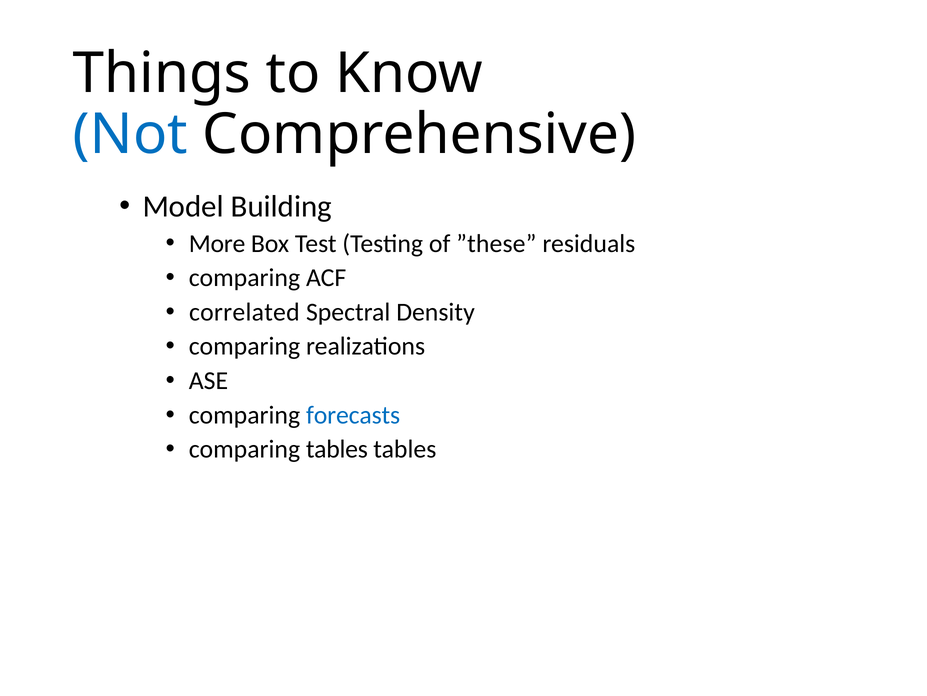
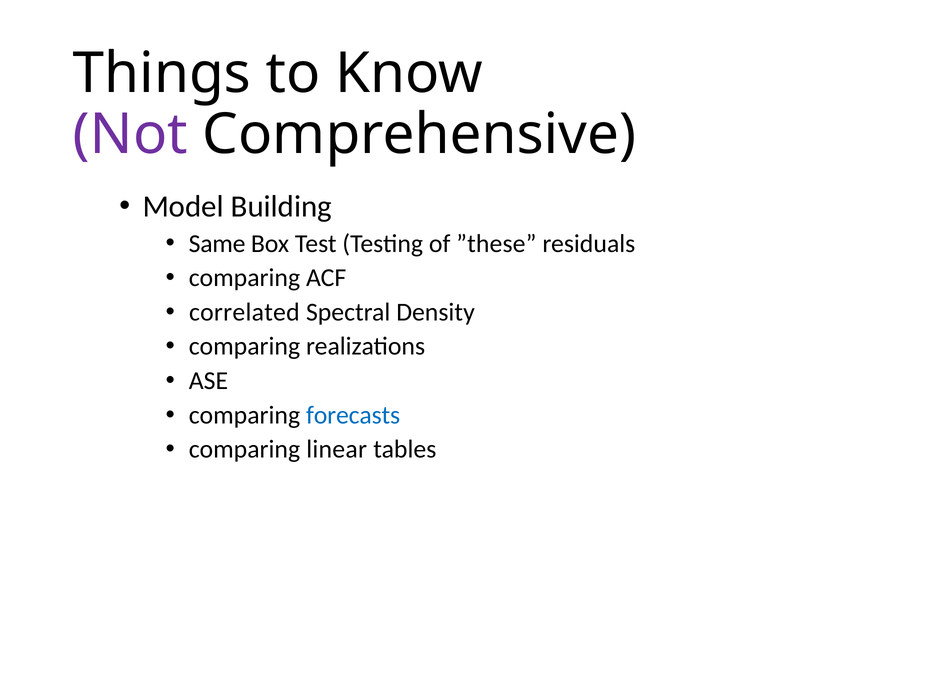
Not colour: blue -> purple
More: More -> Same
comparing tables: tables -> linear
